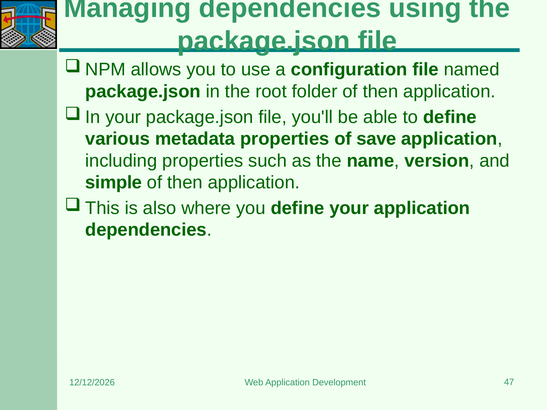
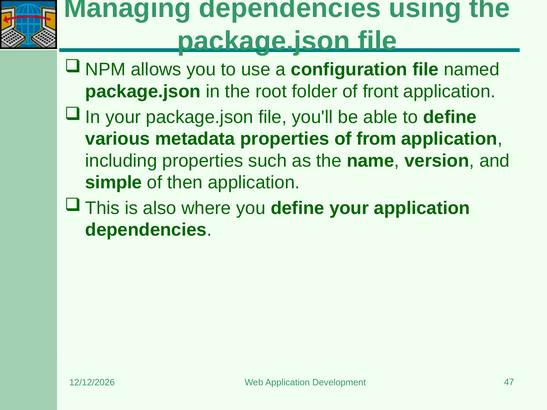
folder of then: then -> front
save: save -> from
